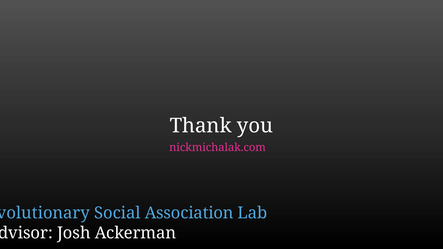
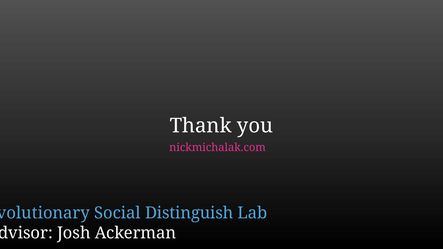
Association: Association -> Distinguish
